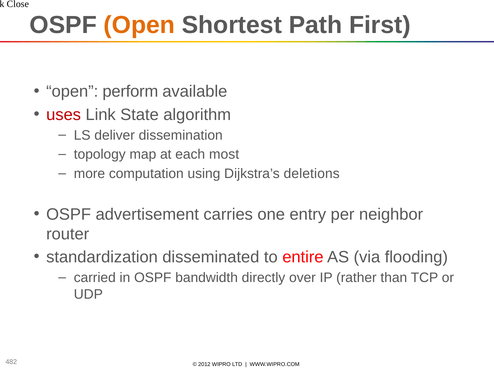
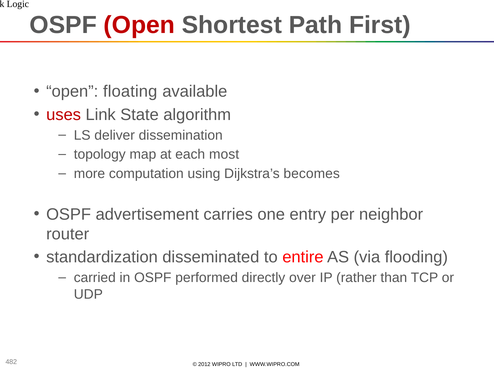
Close: Close -> Logic
Open at (139, 25) colour: orange -> red
perform: perform -> floating
deletions: deletions -> becomes
bandwidth: bandwidth -> performed
